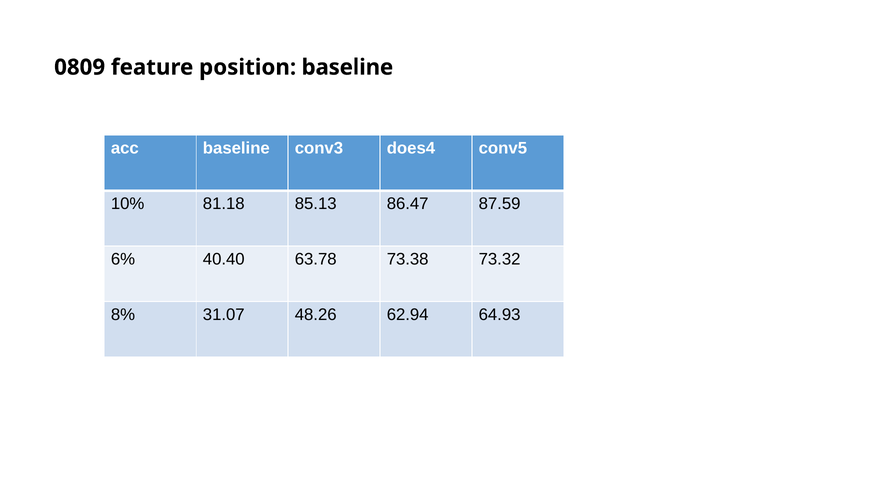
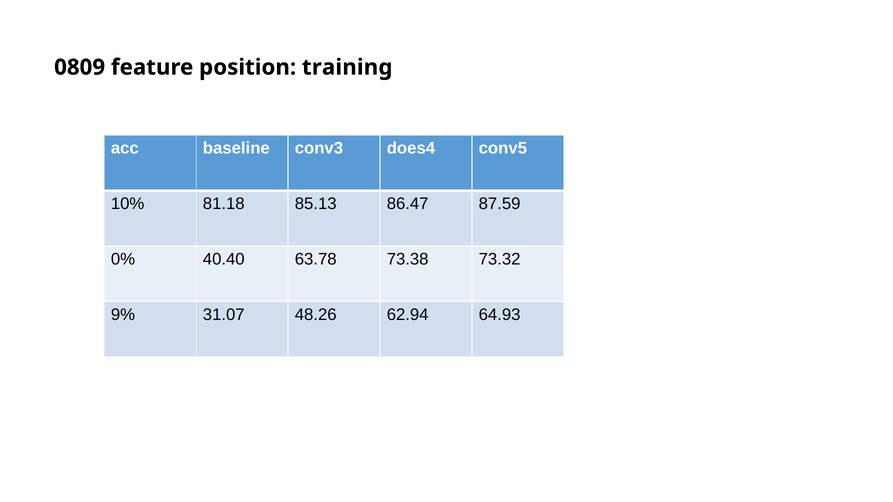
position baseline: baseline -> training
6%: 6% -> 0%
8%: 8% -> 9%
